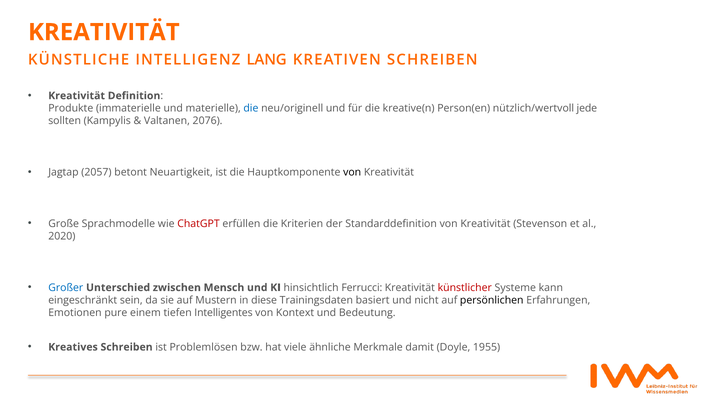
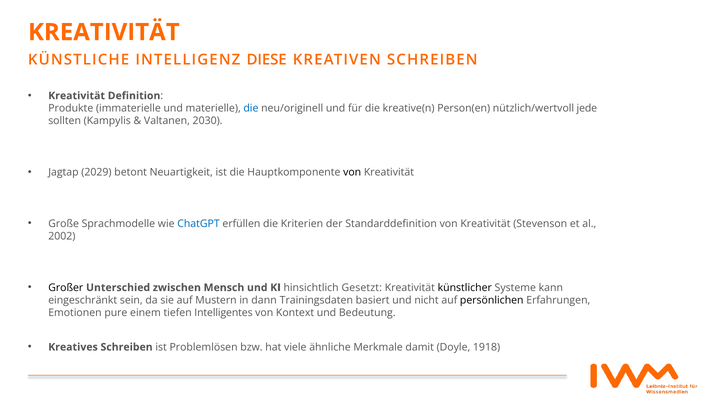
LANG: LANG -> DIESE
2076: 2076 -> 2030
2057: 2057 -> 2029
ChatGPT colour: red -> blue
2020: 2020 -> 2002
Großer colour: blue -> black
Ferrucci: Ferrucci -> Gesetzt
künstlicher colour: red -> black
diese: diese -> dann
1955: 1955 -> 1918
